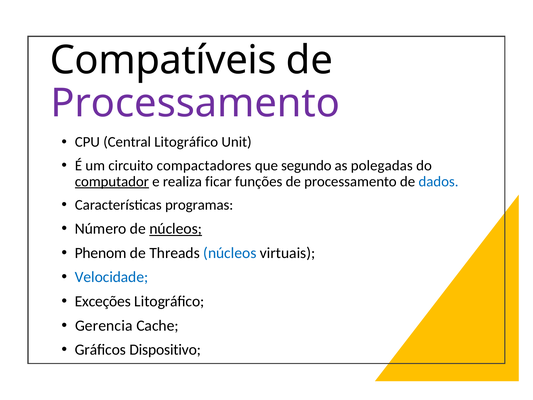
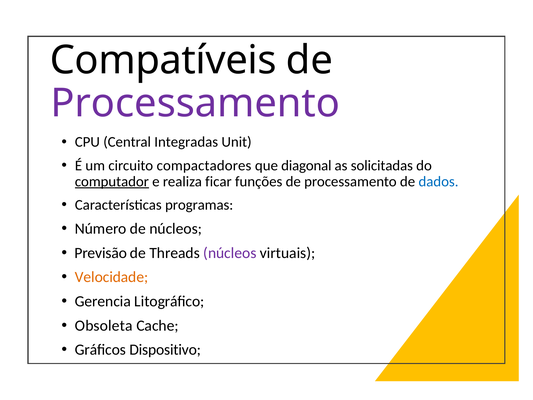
Central Litográfico: Litográfico -> Integradas
segundo: segundo -> diagonal
polegadas: polegadas -> solicitadas
núcleos at (176, 229) underline: present -> none
Phenom: Phenom -> Previsão
núcleos at (230, 253) colour: blue -> purple
Velocidade colour: blue -> orange
Exceções: Exceções -> Gerencia
Gerencia: Gerencia -> Obsoleta
